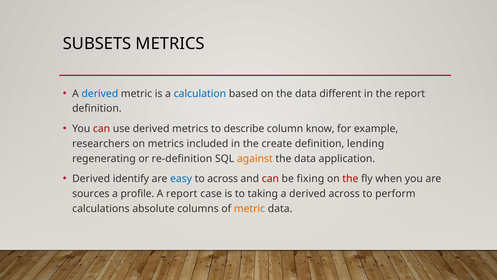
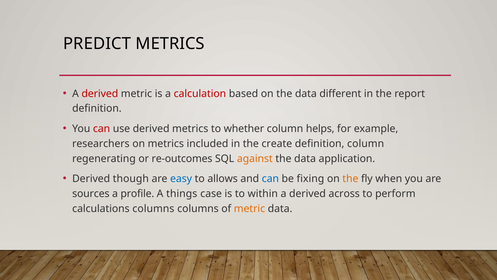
SUBSETS: SUBSETS -> PREDICT
derived at (100, 93) colour: blue -> red
calculation colour: blue -> red
describe: describe -> whether
know: know -> helps
definition lending: lending -> column
re-definition: re-definition -> re-outcomes
identify: identify -> though
to across: across -> allows
can at (270, 178) colour: red -> blue
the at (350, 178) colour: red -> orange
A report: report -> things
taking: taking -> within
calculations absolute: absolute -> columns
